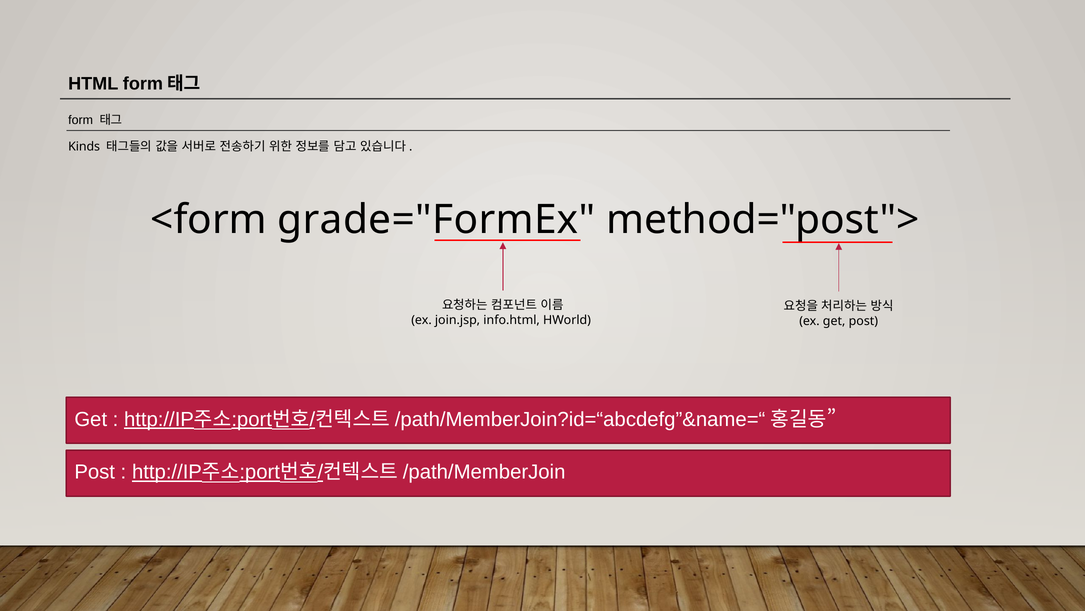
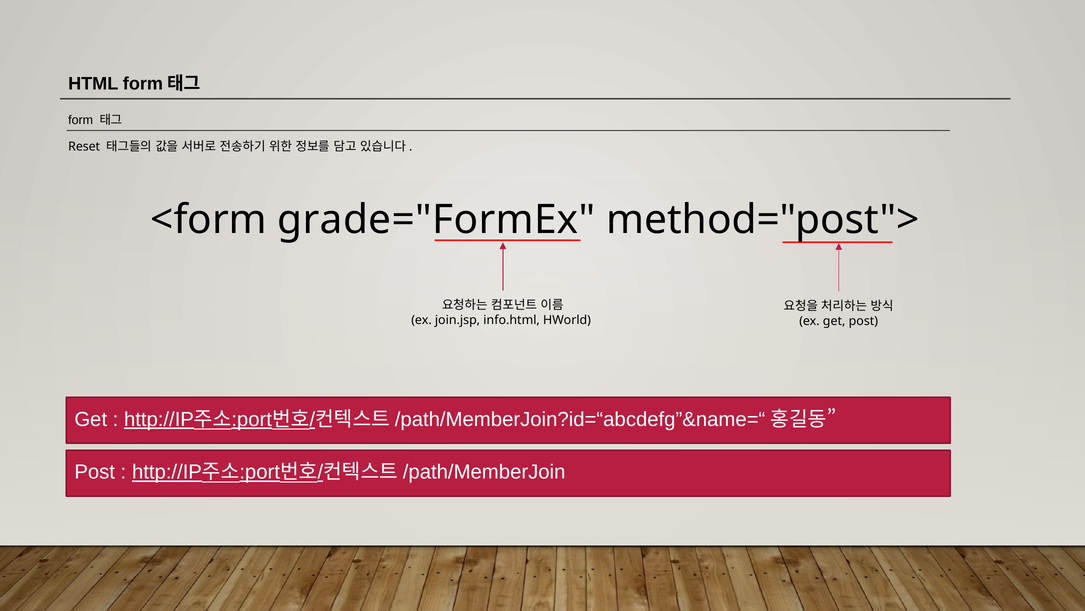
Kinds: Kinds -> Reset
